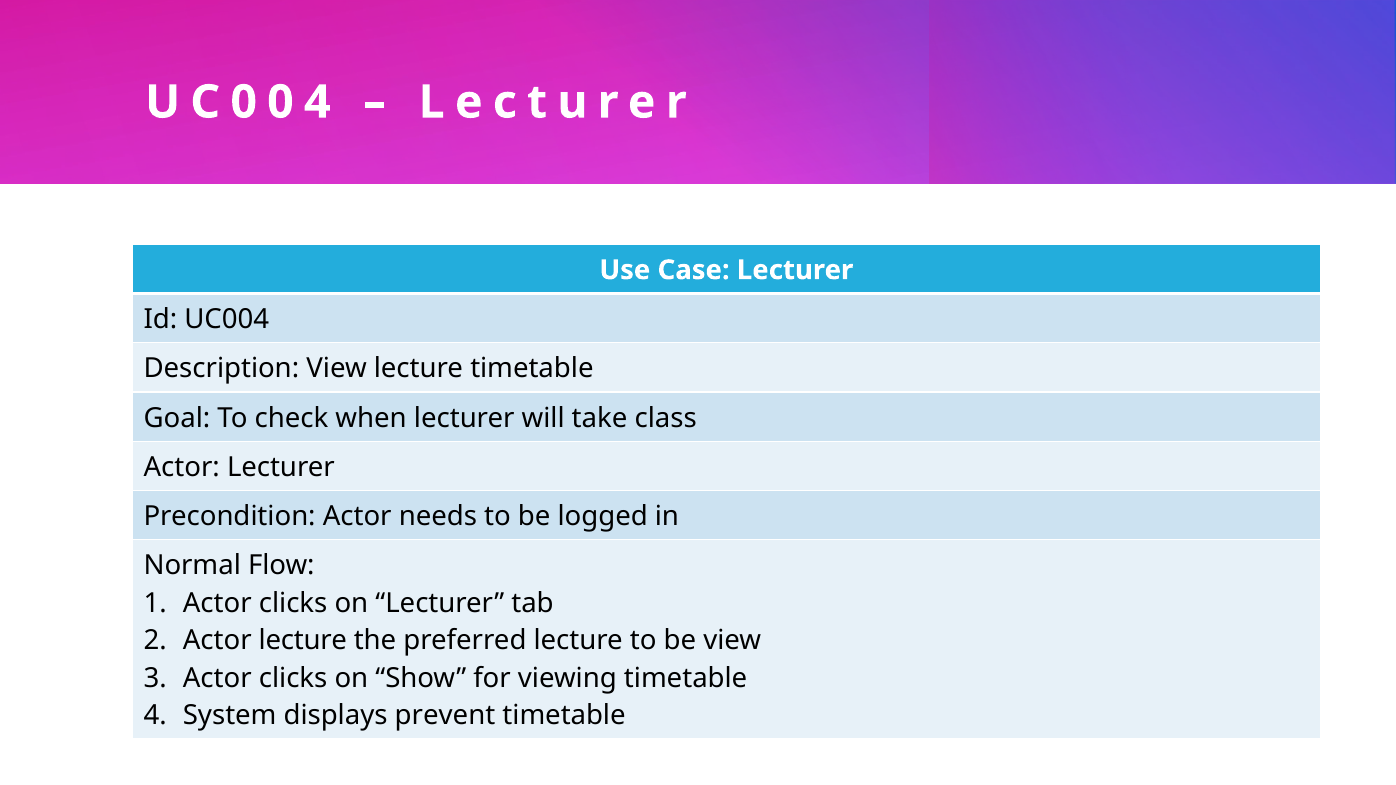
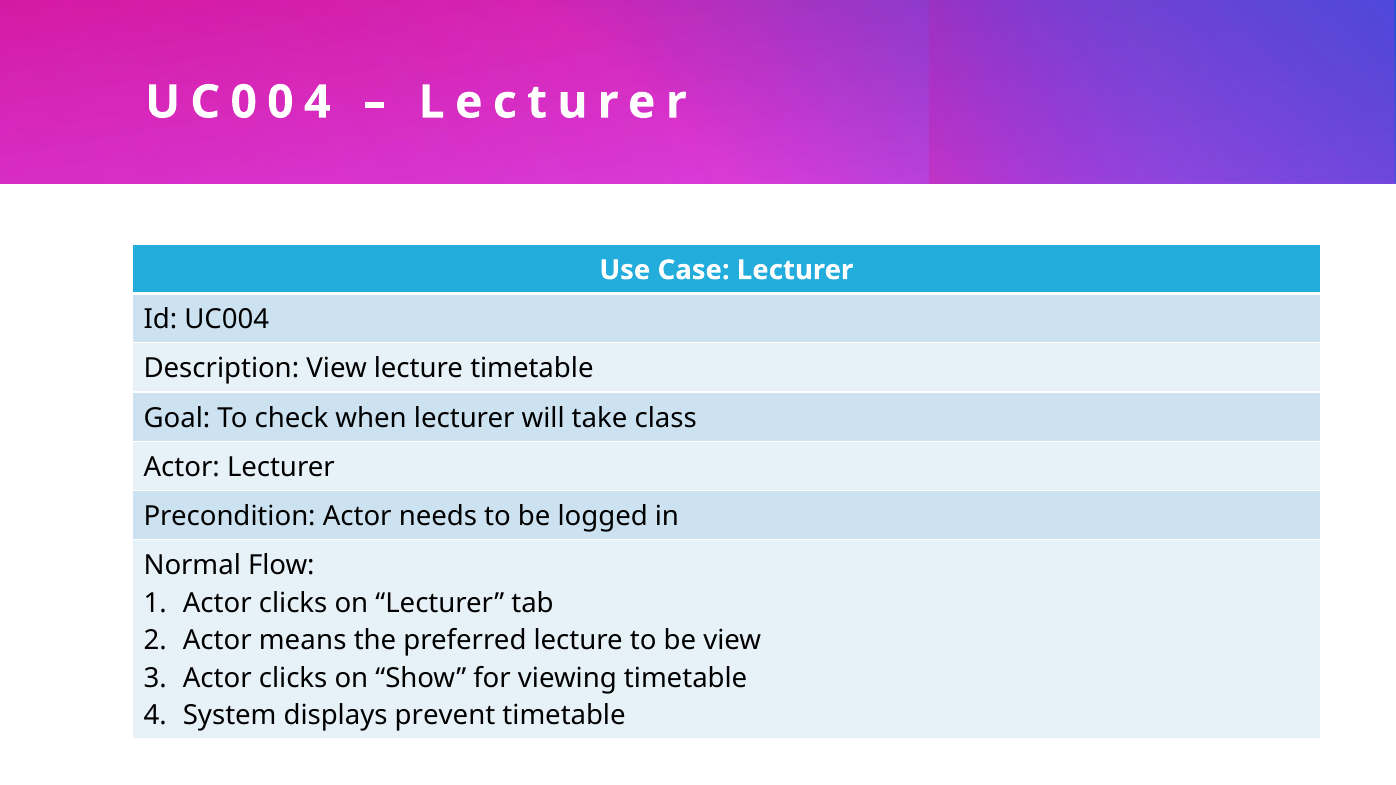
Actor lecture: lecture -> means
